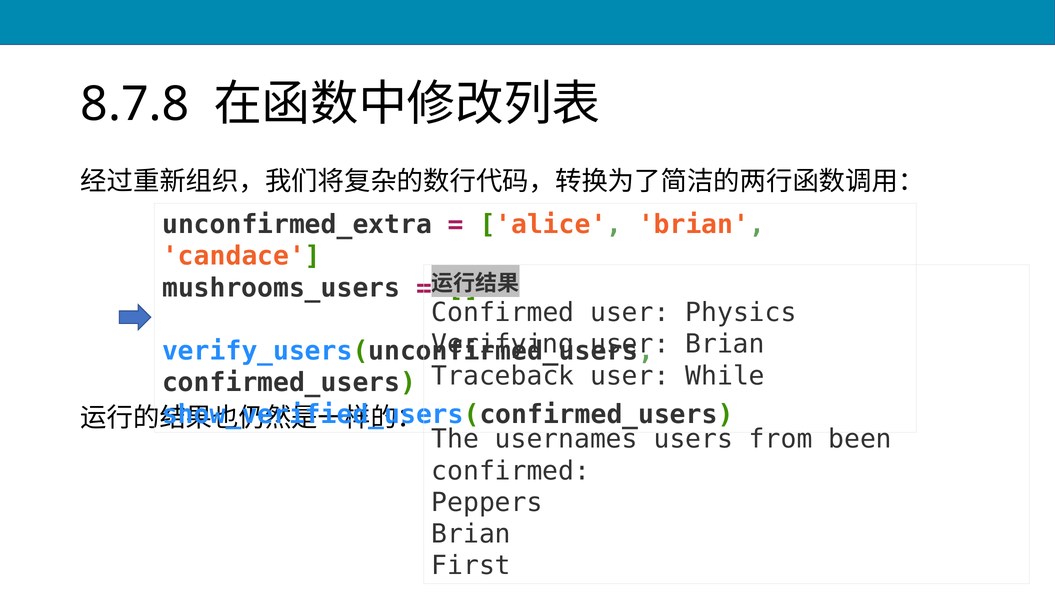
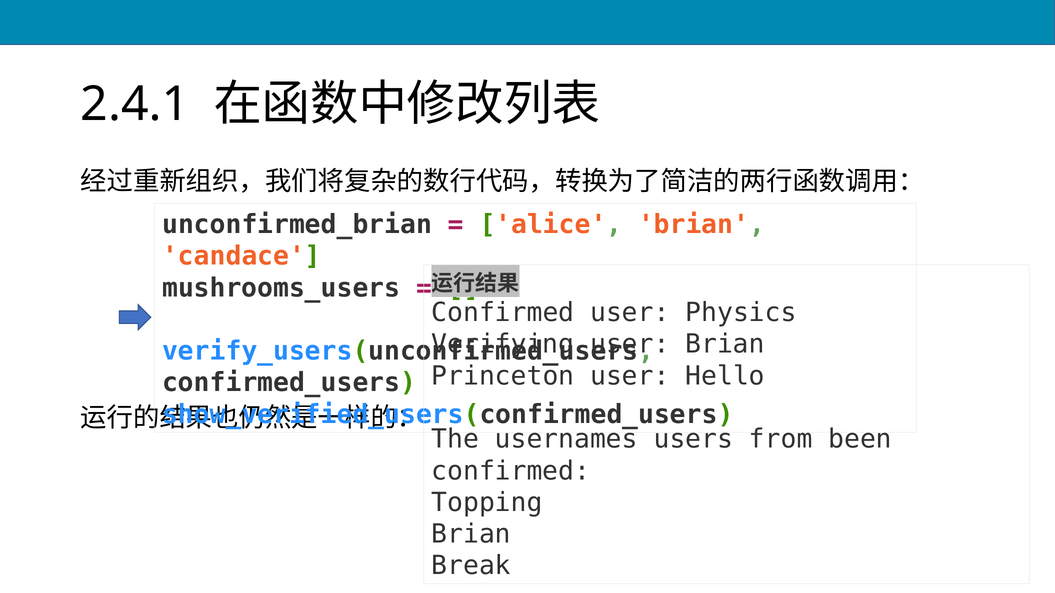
8.7.8: 8.7.8 -> 2.4.1
unconfirmed_extra: unconfirmed_extra -> unconfirmed_brian
Traceback: Traceback -> Princeton
While: While -> Hello
Peppers: Peppers -> Topping
First: First -> Break
